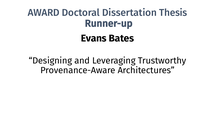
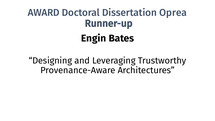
Thesis: Thesis -> Oprea
Evans: Evans -> Engin
